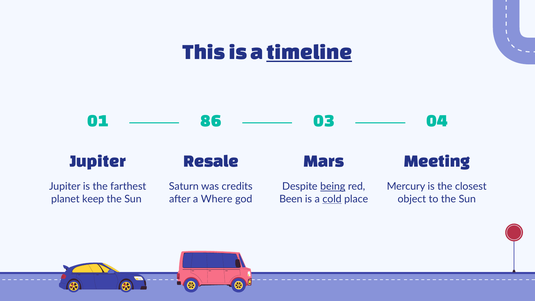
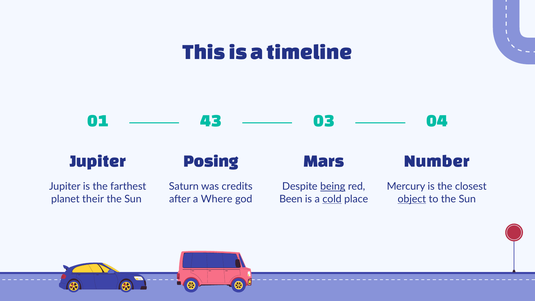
timeline underline: present -> none
86: 86 -> 43
Resale: Resale -> Posing
Meeting: Meeting -> Number
keep: keep -> their
object underline: none -> present
